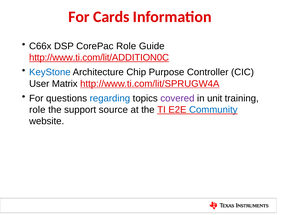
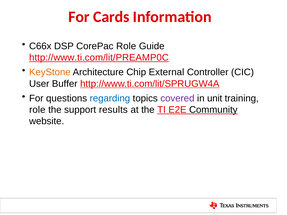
http://www.ti.com/lit/ADDITION0C: http://www.ti.com/lit/ADDITION0C -> http://www.ti.com/lit/PREAMP0C
KeyStone colour: blue -> orange
Purpose: Purpose -> External
Matrix: Matrix -> Buffer
source: source -> results
Community colour: blue -> black
